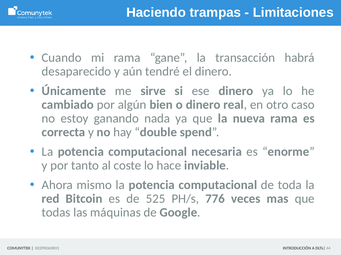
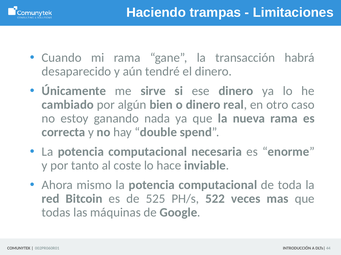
776: 776 -> 522
